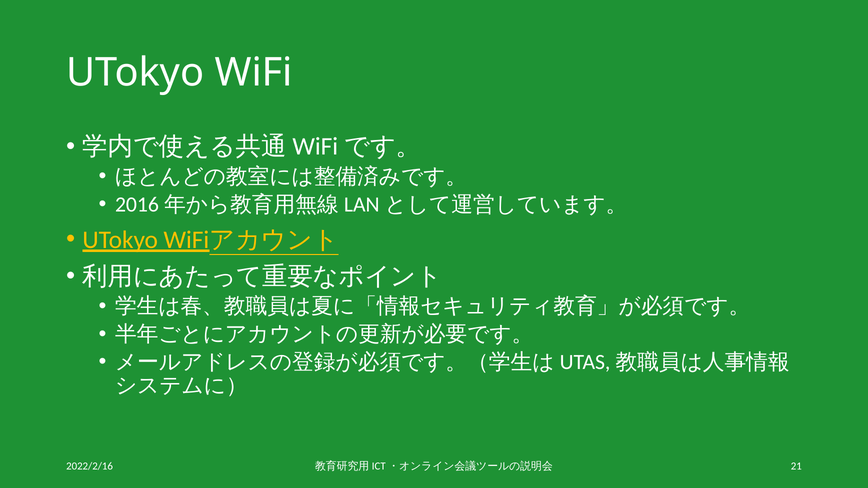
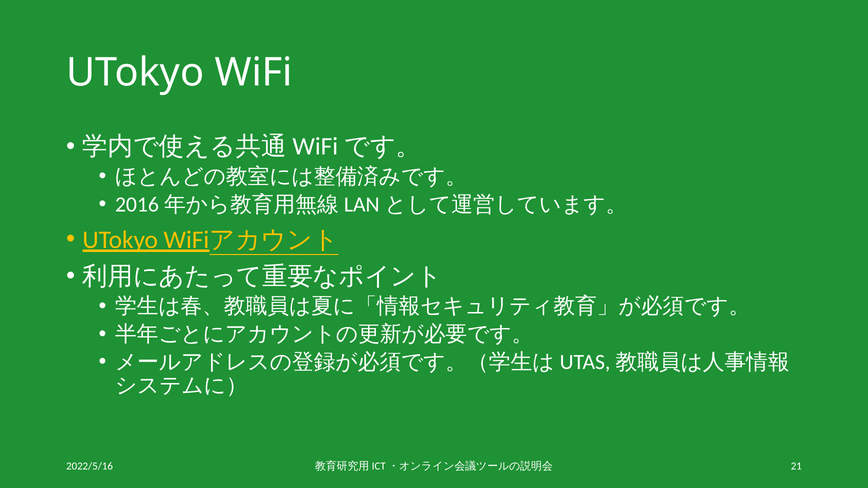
2022/2/16: 2022/2/16 -> 2022/5/16
